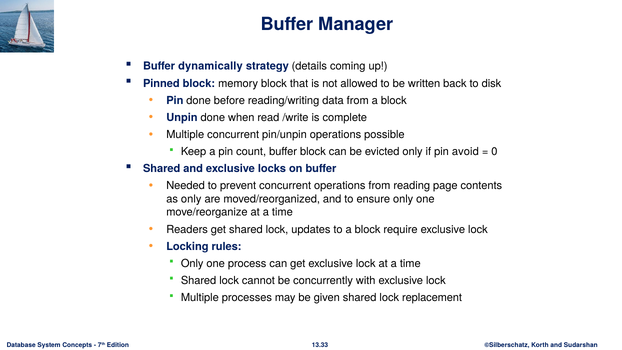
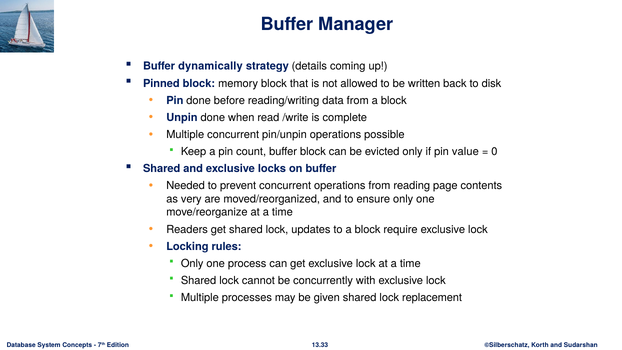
avoid: avoid -> value
as only: only -> very
